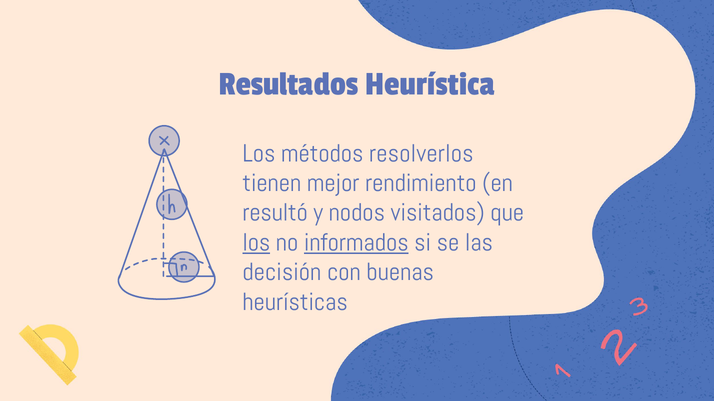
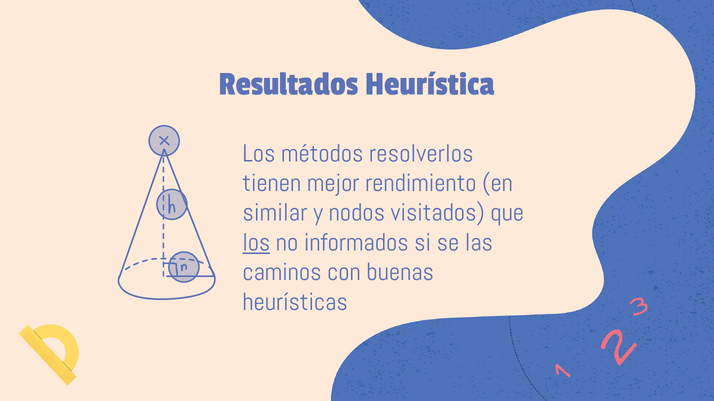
resultó: resultó -> similar
informados underline: present -> none
decisión: decisión -> caminos
